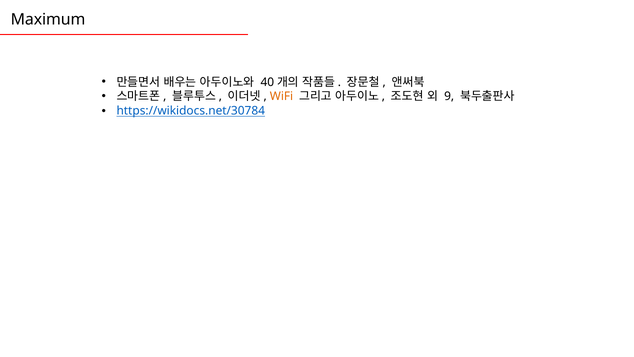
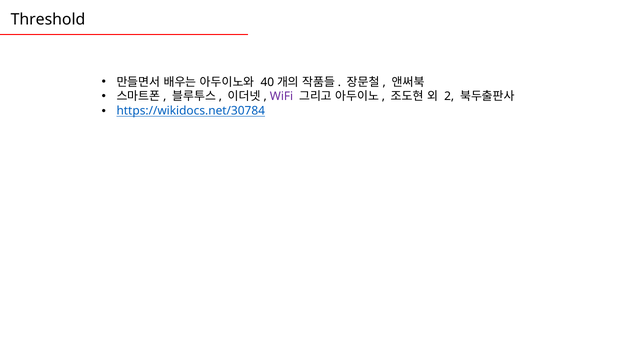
Maximum: Maximum -> Threshold
WiFi colour: orange -> purple
9: 9 -> 2
